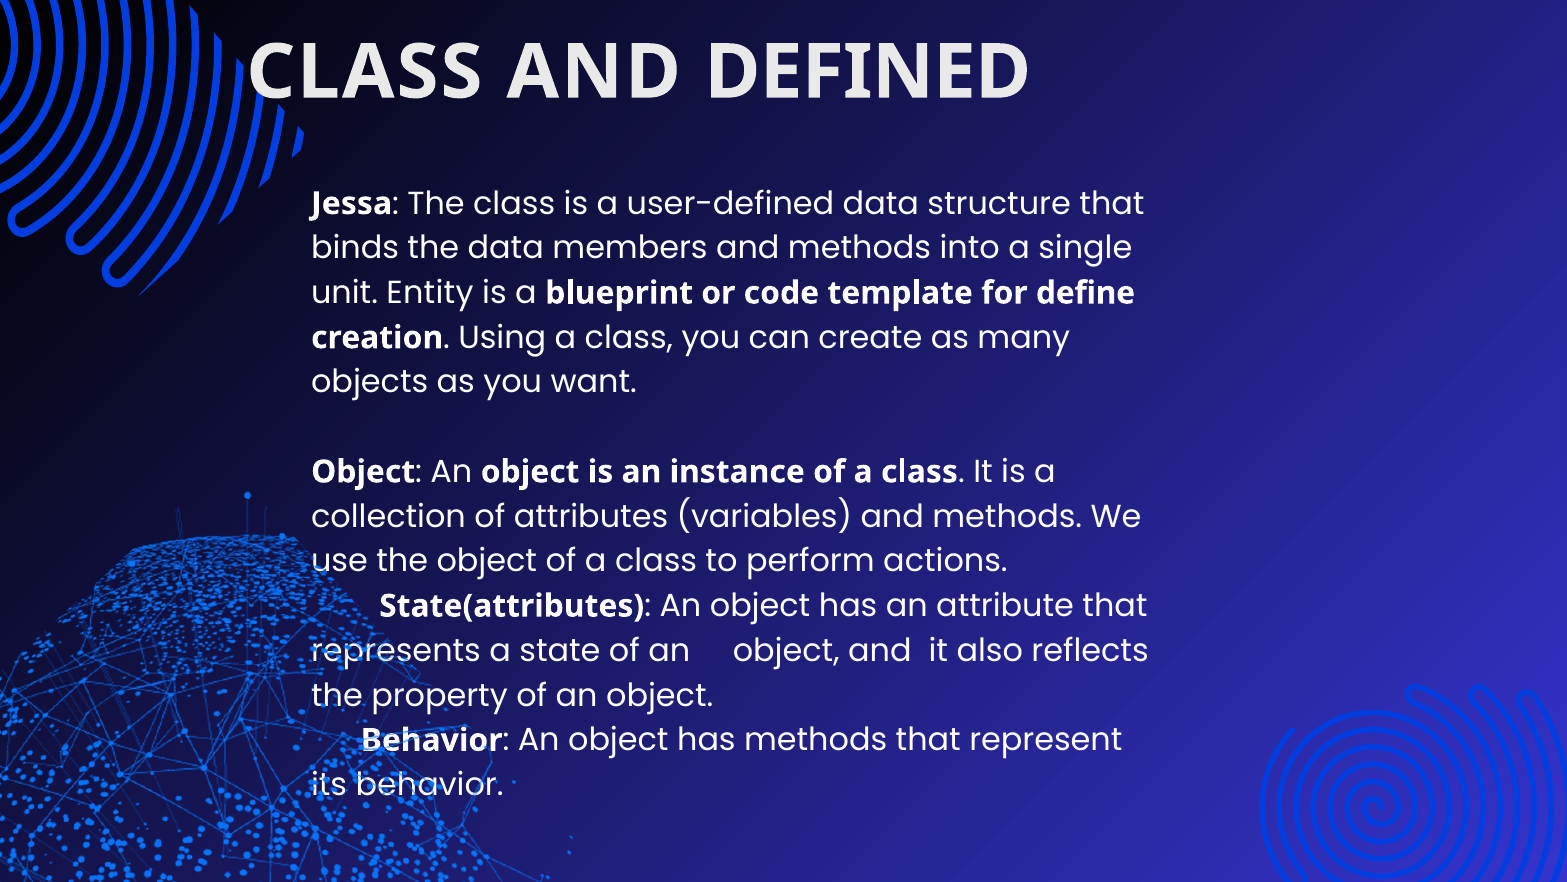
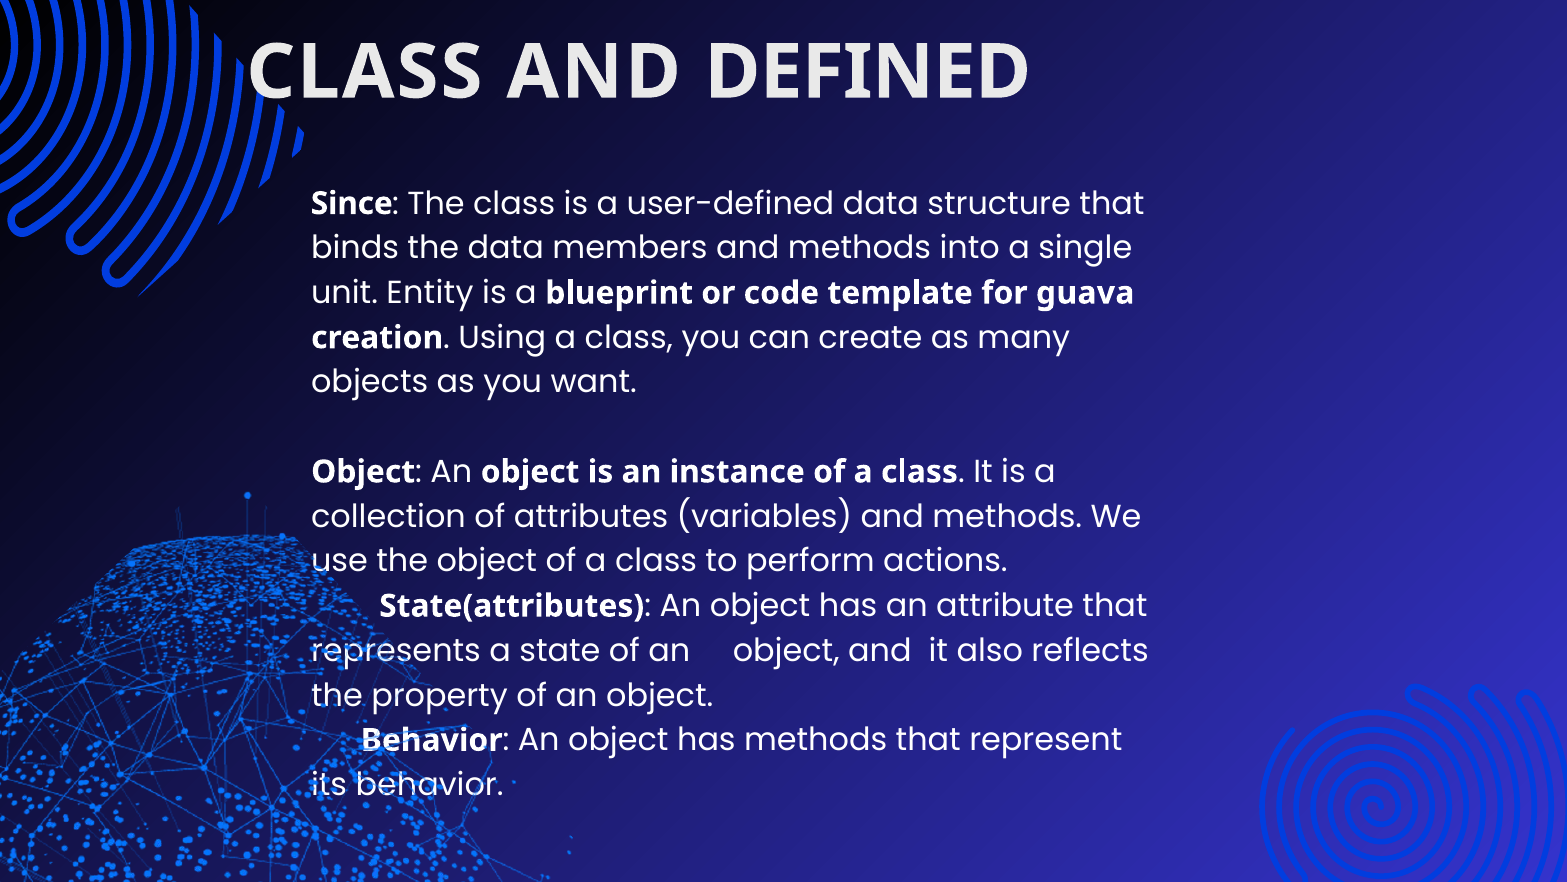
Jessa: Jessa -> Since
define: define -> guava
